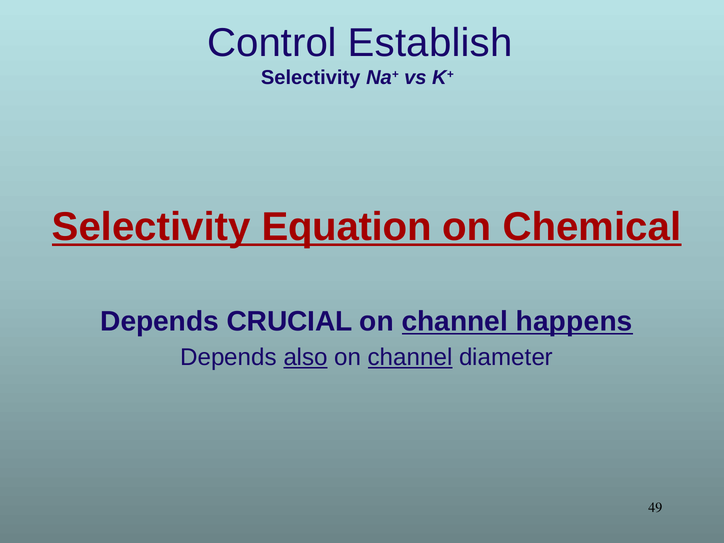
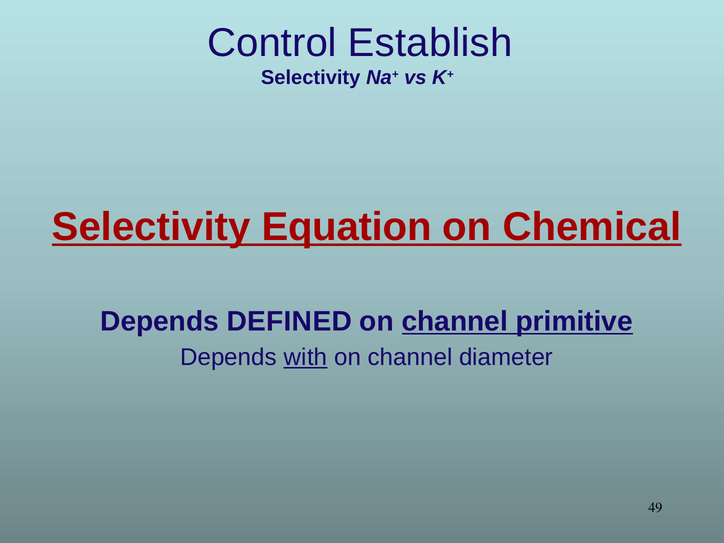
CRUCIAL: CRUCIAL -> DEFINED
happens: happens -> primitive
also: also -> with
channel at (410, 357) underline: present -> none
